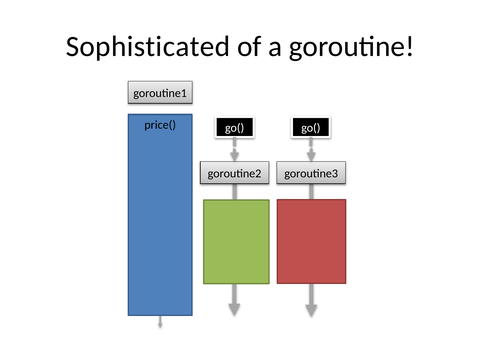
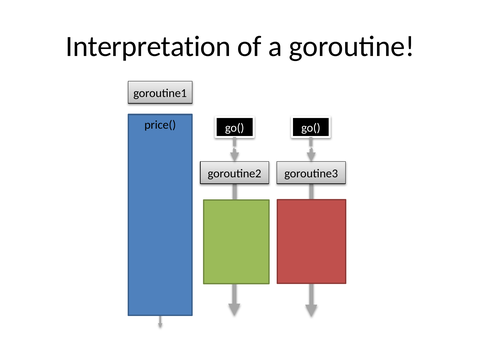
Sophisticated: Sophisticated -> Interpretation
